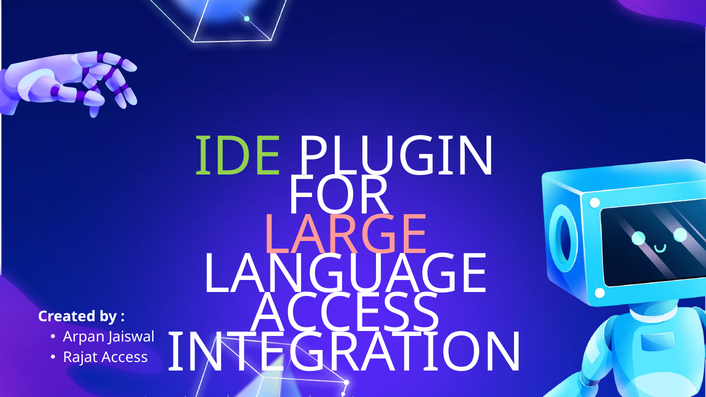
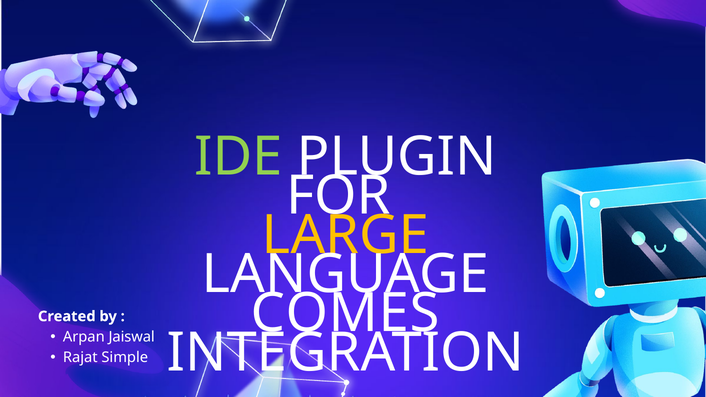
LARGE colour: pink -> yellow
ACCESS at (346, 314): ACCESS -> COMES
Rajat Access: Access -> Simple
